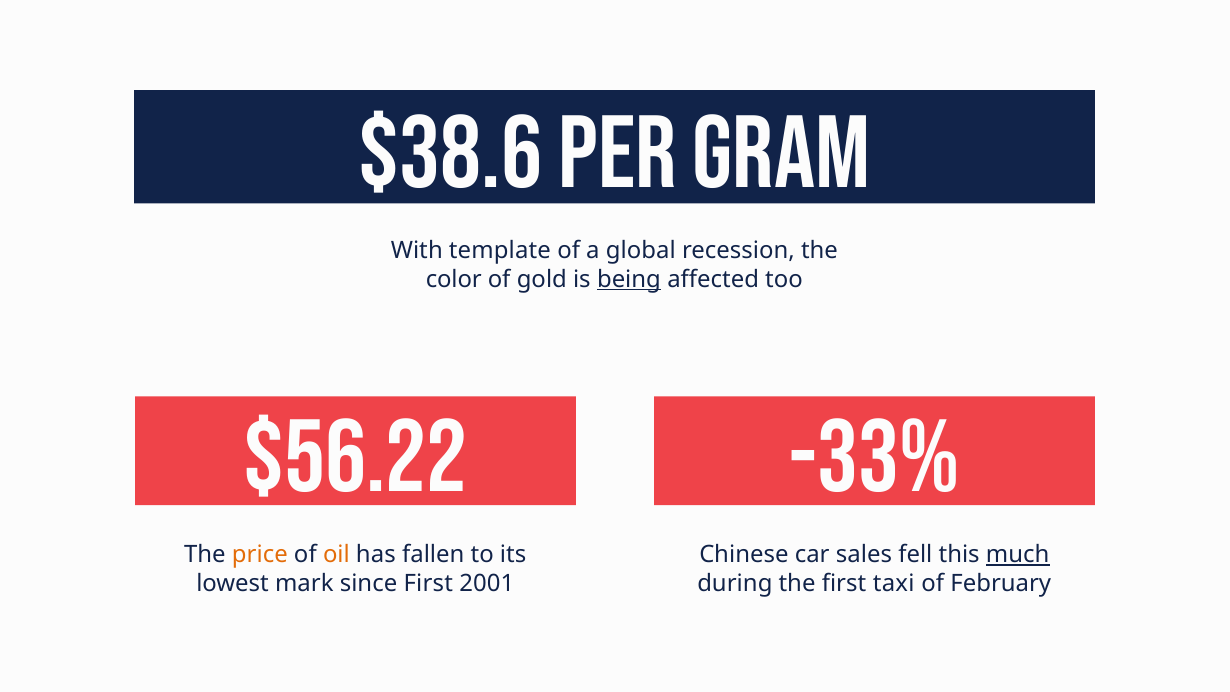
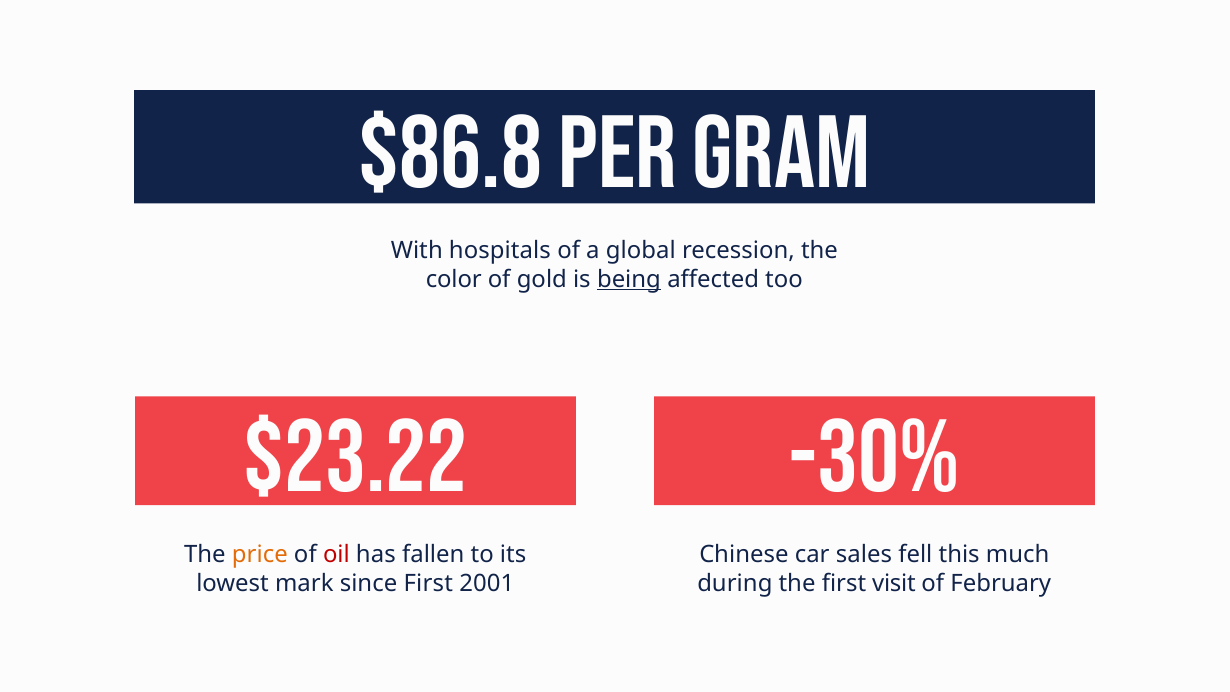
$38.6: $38.6 -> $86.8
template: template -> hospitals
$56.22: $56.22 -> $23.22
-33%: -33% -> -30%
oil colour: orange -> red
much underline: present -> none
taxi: taxi -> visit
